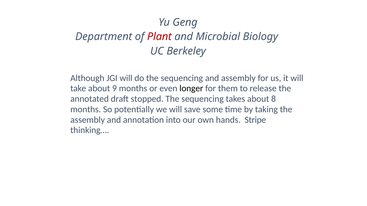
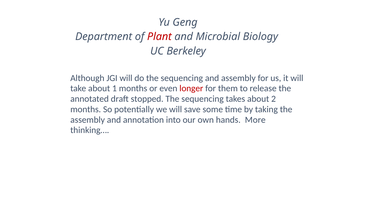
9: 9 -> 1
longer colour: black -> red
8: 8 -> 2
Stripe: Stripe -> More
